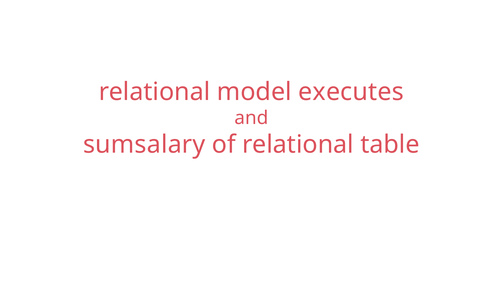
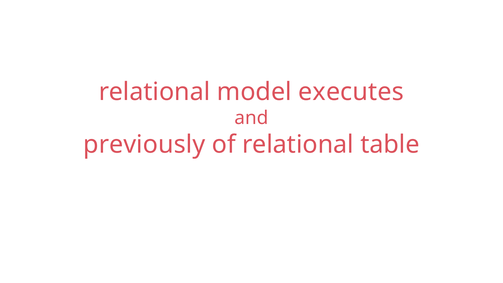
sumsalary: sumsalary -> previously
